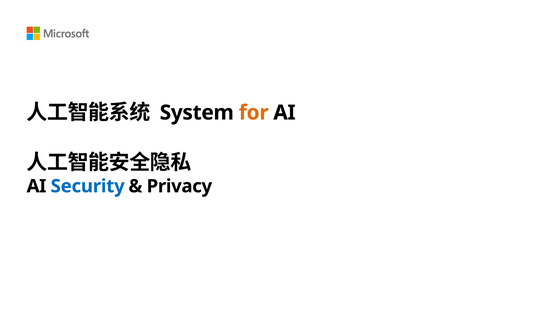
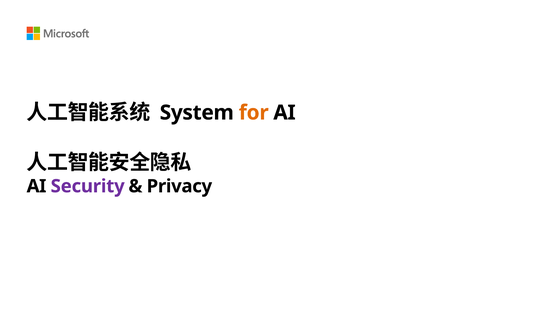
Security colour: blue -> purple
